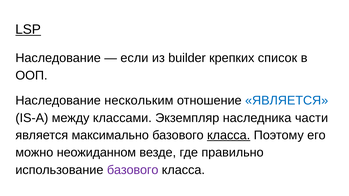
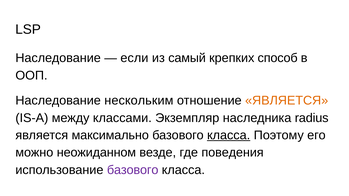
LSP underline: present -> none
builder: builder -> самый
список: список -> способ
ЯВЛЯЕТСЯ at (287, 101) colour: blue -> orange
части: части -> radius
правильно: правильно -> поведения
